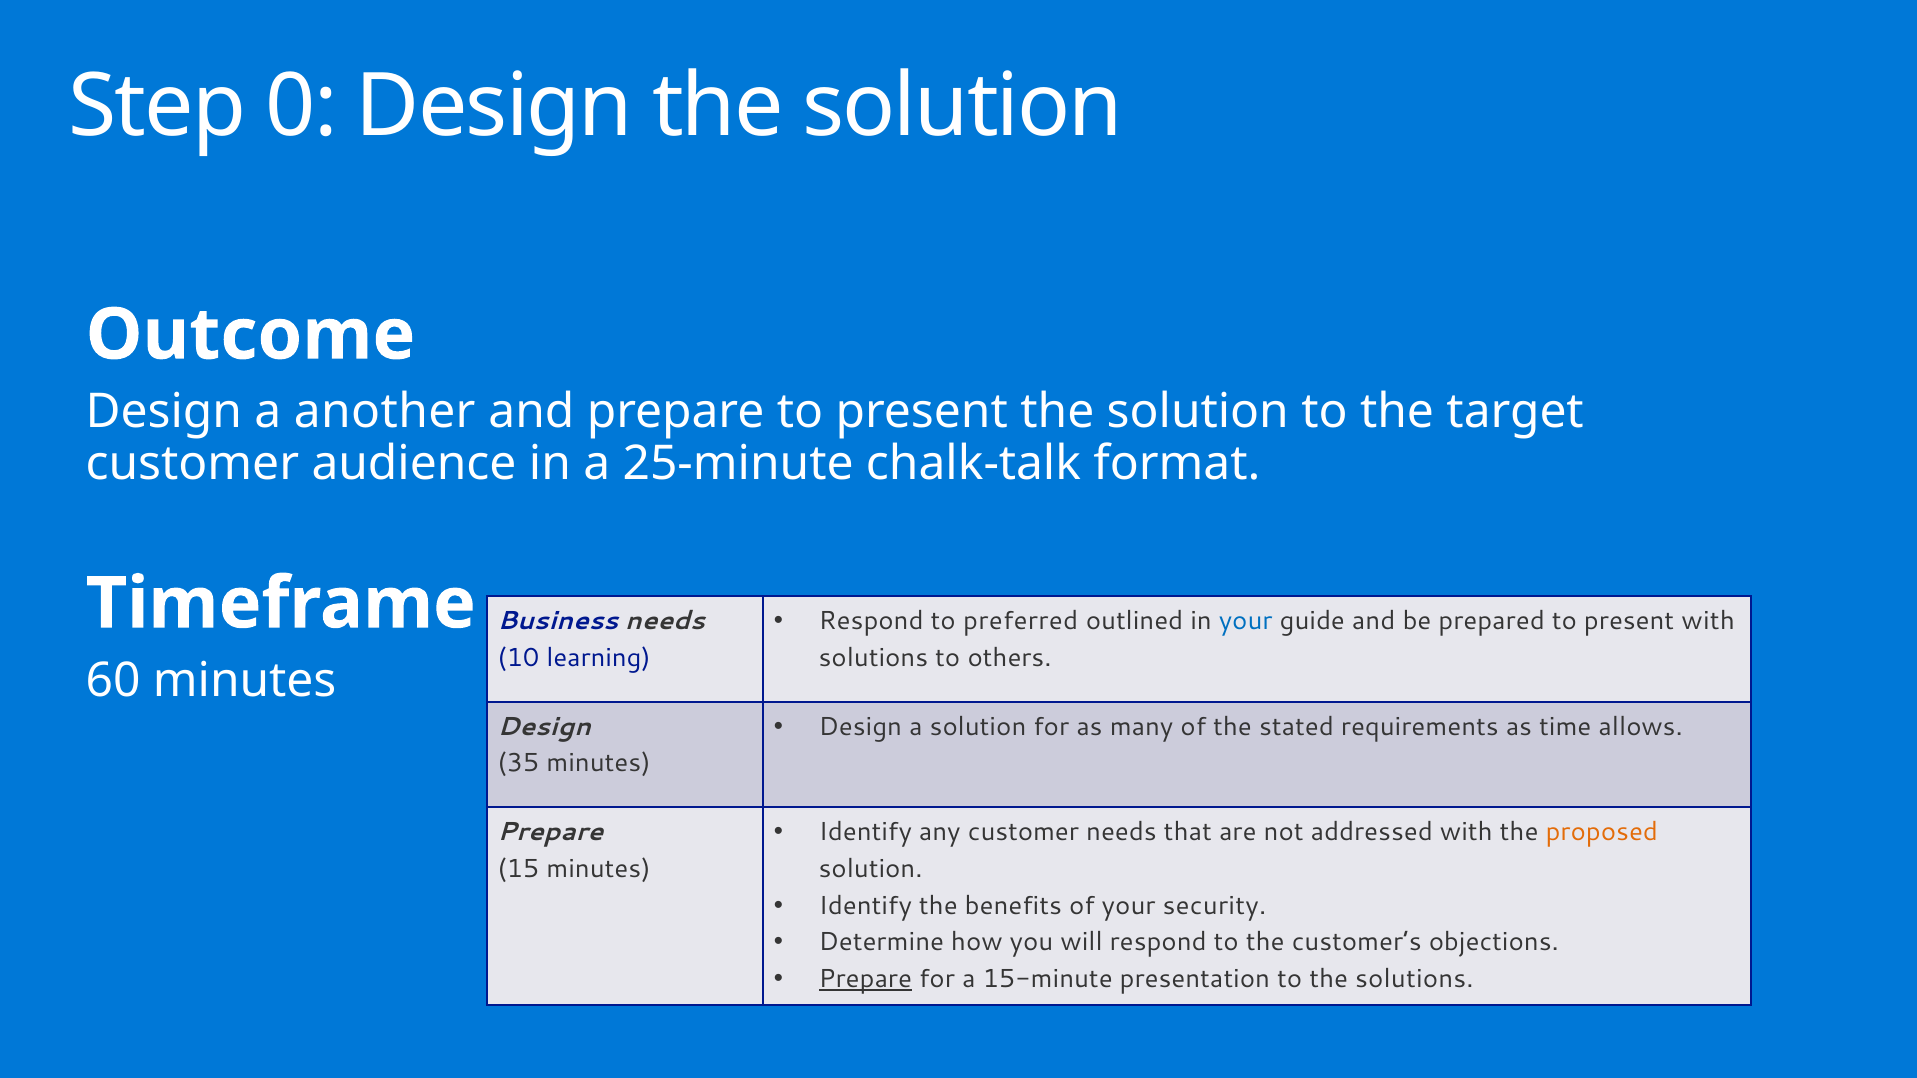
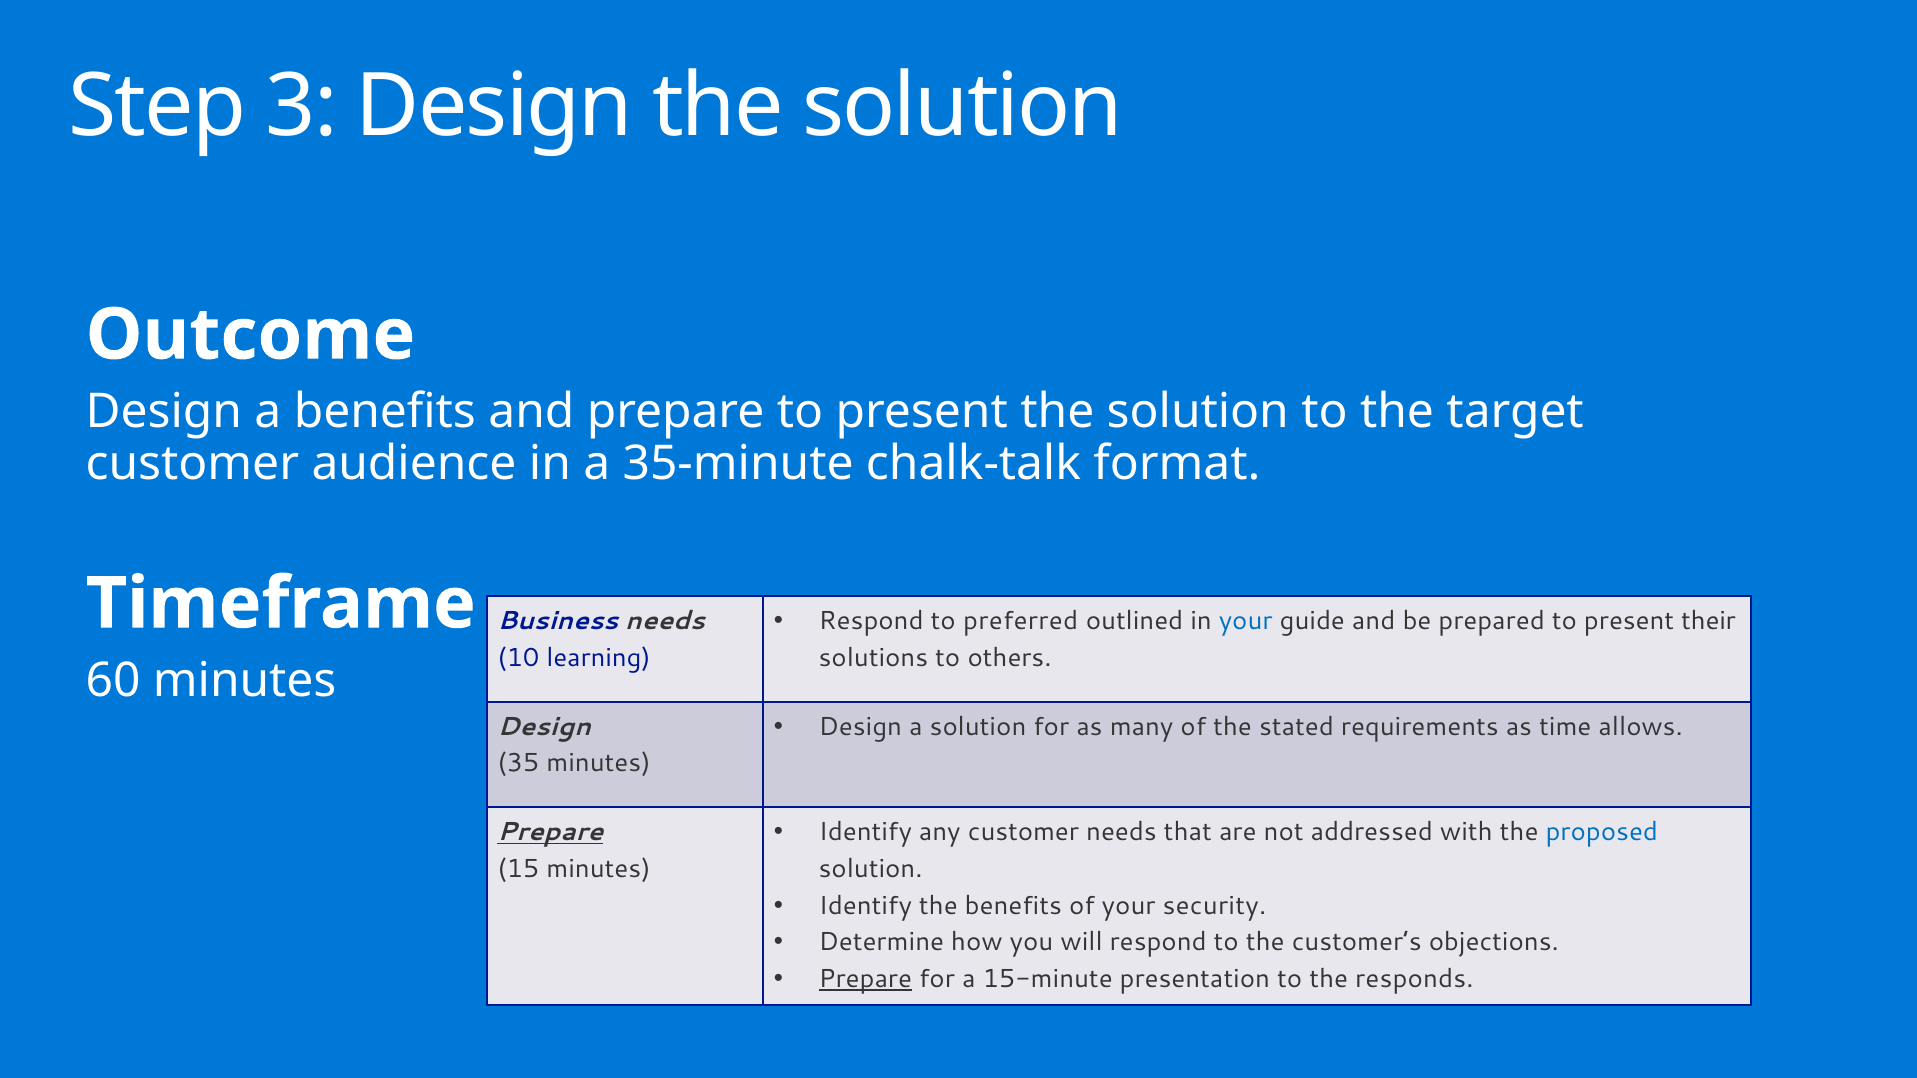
0: 0 -> 3
a another: another -> benefits
25-minute: 25-minute -> 35-minute
present with: with -> their
proposed colour: orange -> blue
Prepare at (550, 833) underline: none -> present
the solutions: solutions -> responds
